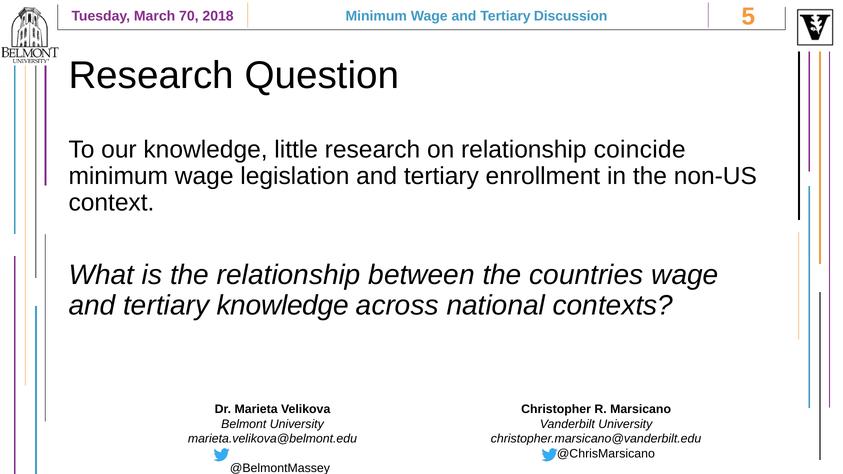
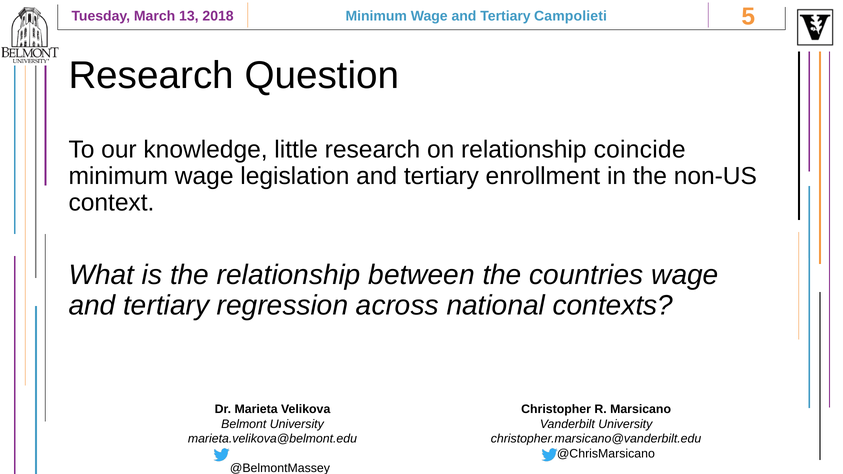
70: 70 -> 13
Discussion: Discussion -> Campolieti
tertiary knowledge: knowledge -> regression
